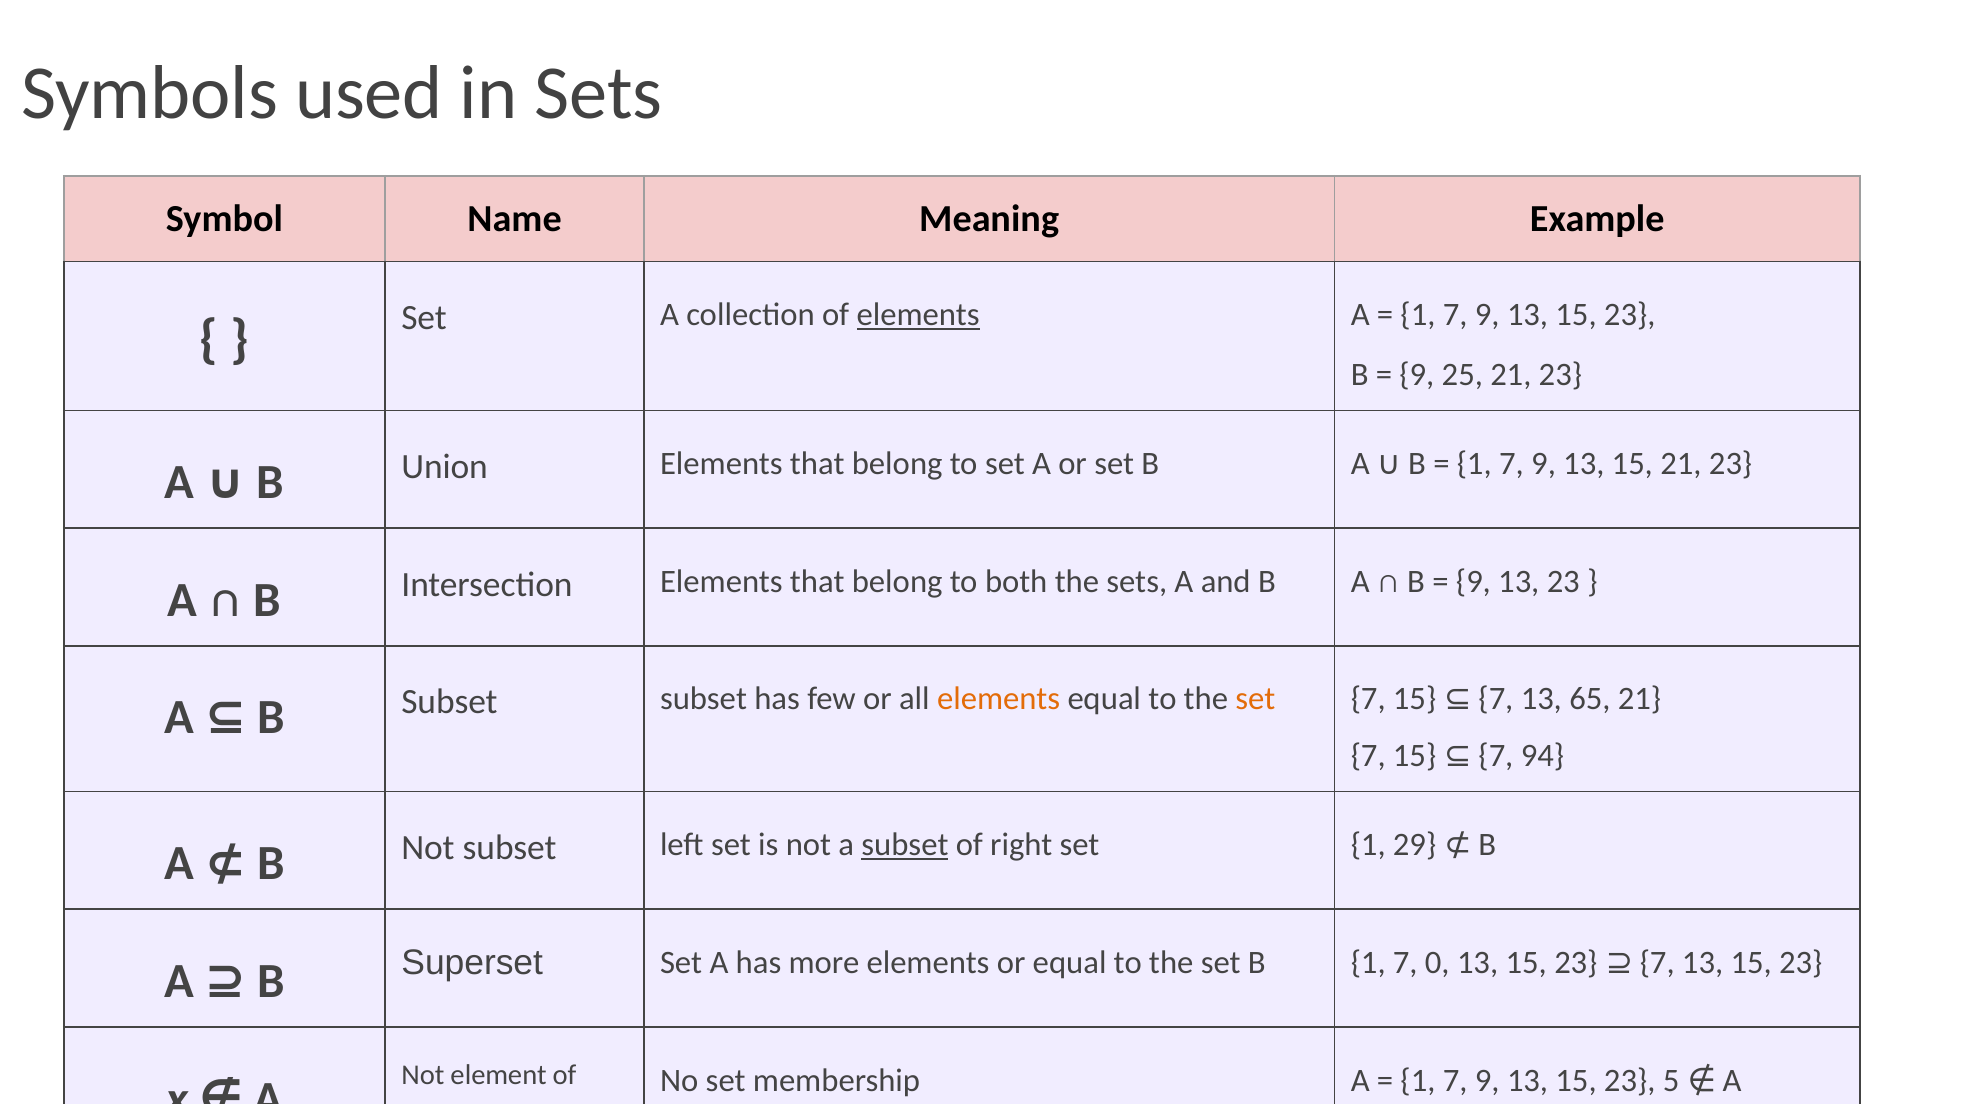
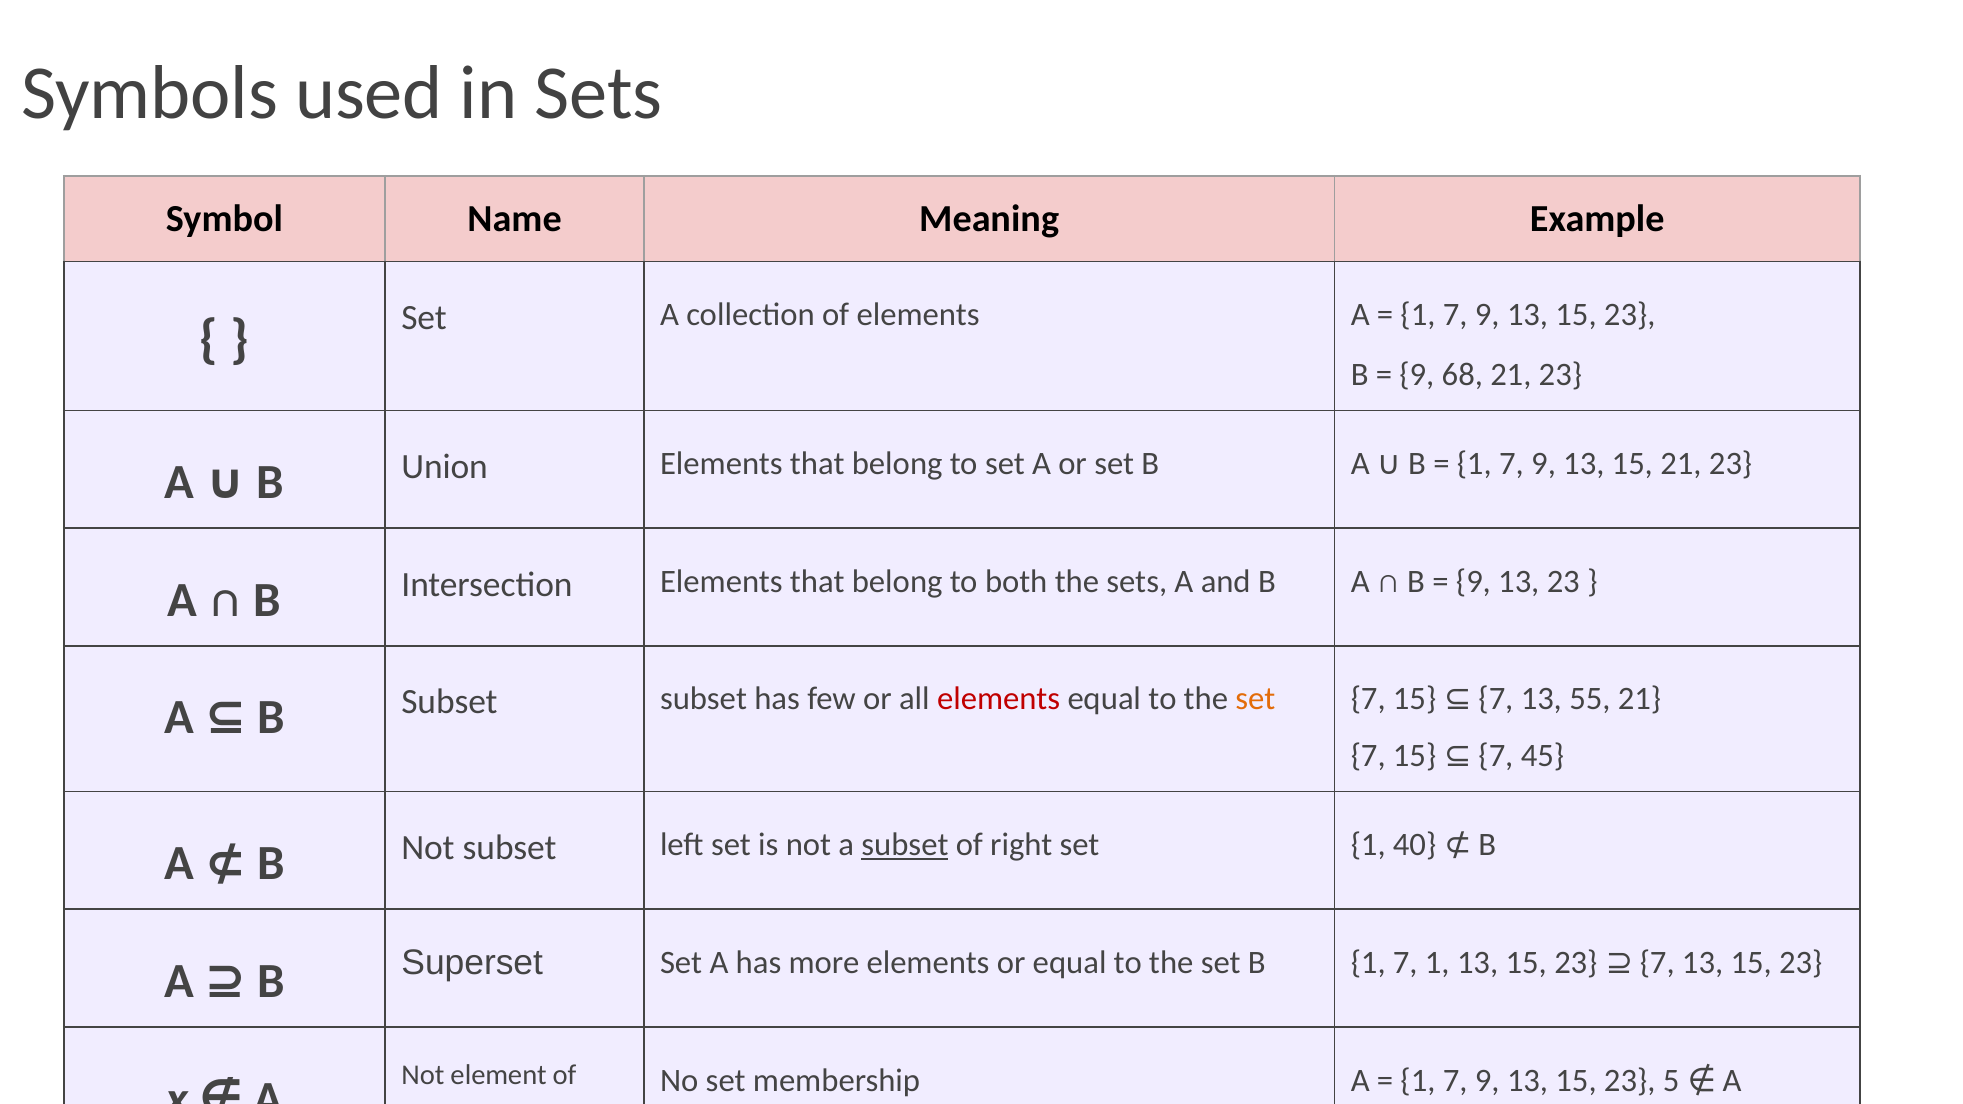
elements at (918, 315) underline: present -> none
25: 25 -> 68
elements at (999, 699) colour: orange -> red
65: 65 -> 55
94: 94 -> 45
29: 29 -> 40
7 0: 0 -> 1
